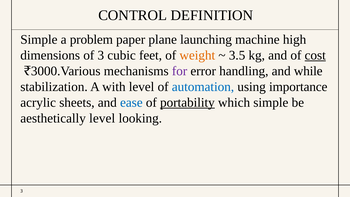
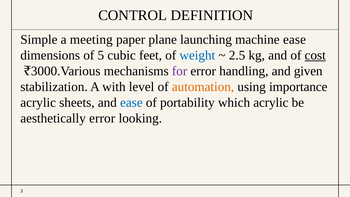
problem: problem -> meeting
machine high: high -> ease
of 3: 3 -> 5
weight colour: orange -> blue
3.5: 3.5 -> 2.5
while: while -> given
automation colour: blue -> orange
portability underline: present -> none
which simple: simple -> acrylic
aesthetically level: level -> error
